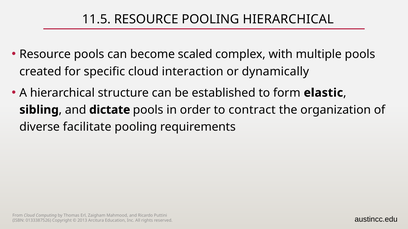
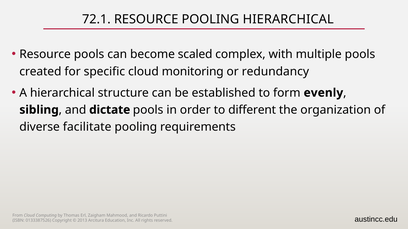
11.5: 11.5 -> 72.1
interaction: interaction -> monitoring
dynamically: dynamically -> redundancy
elastic: elastic -> evenly
contract: contract -> different
